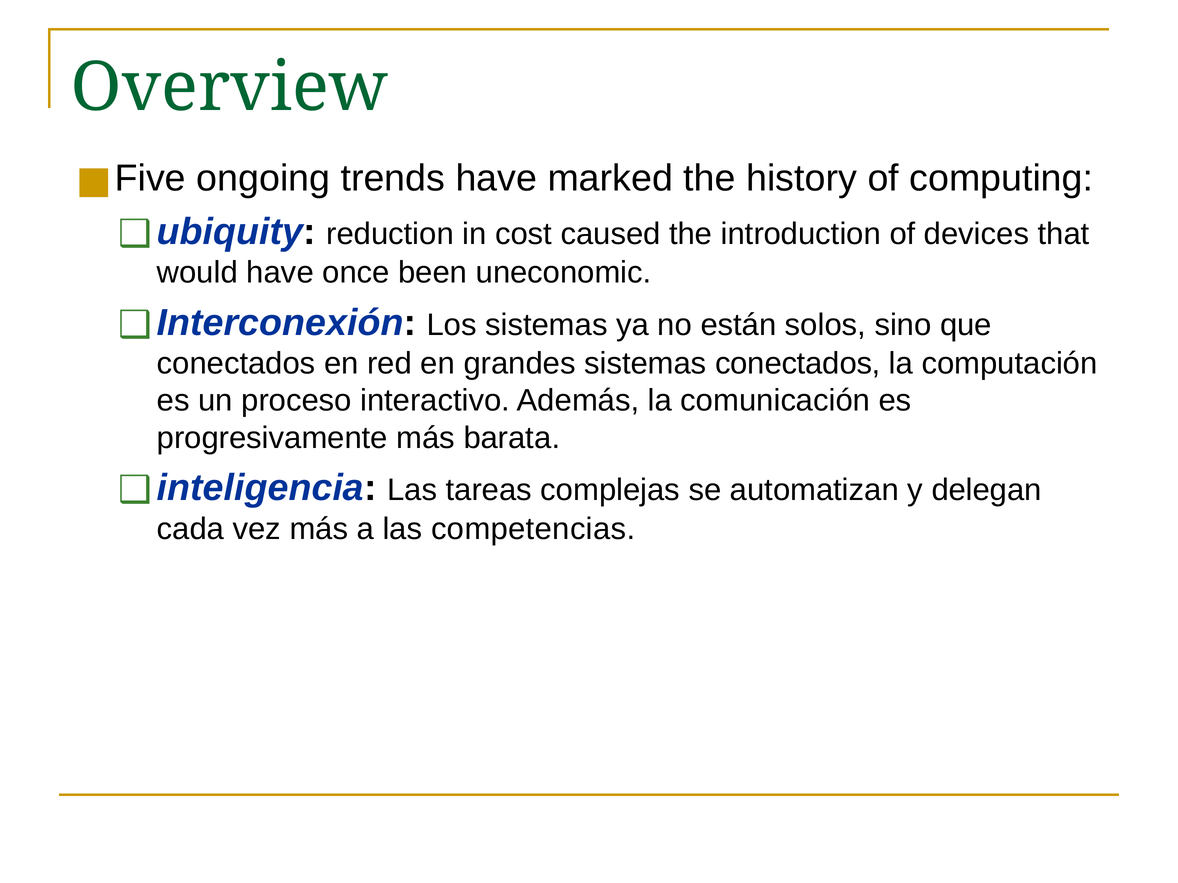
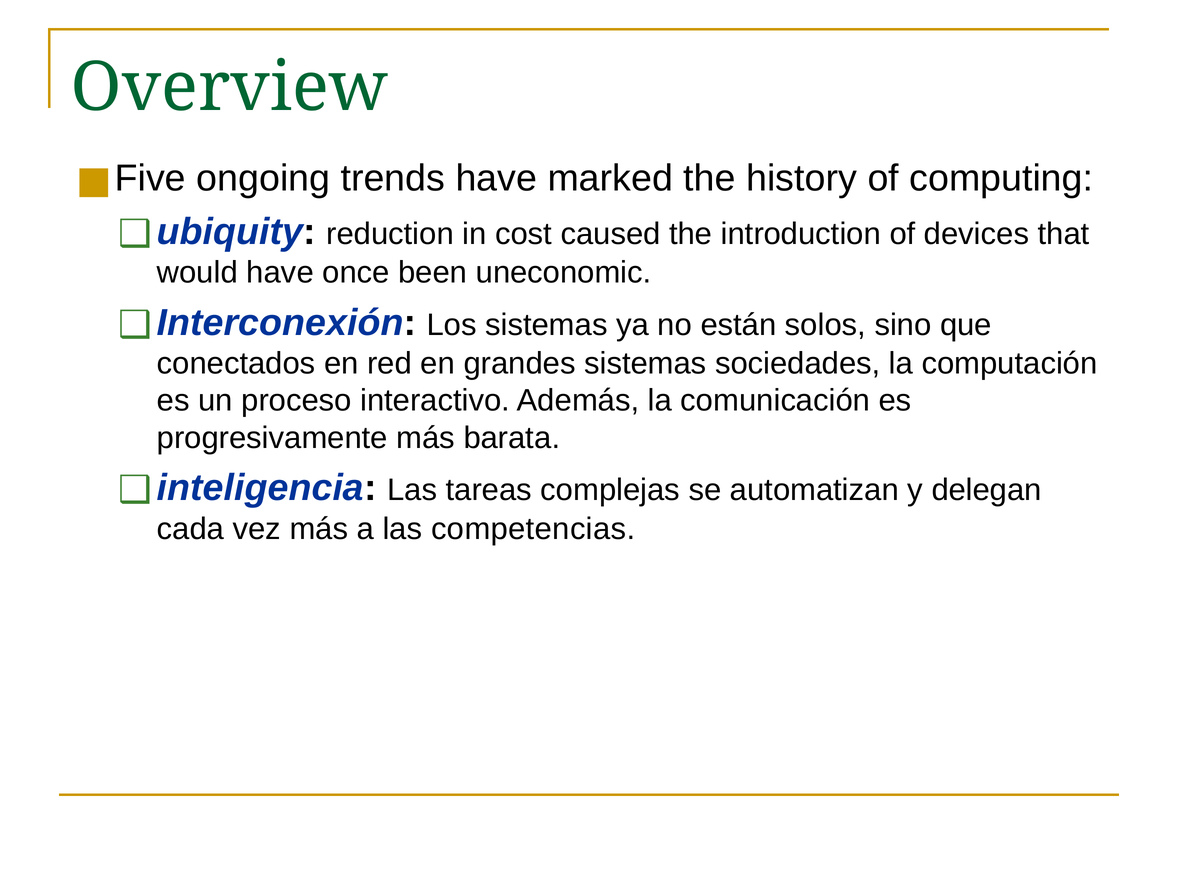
sistemas conectados: conectados -> sociedades
